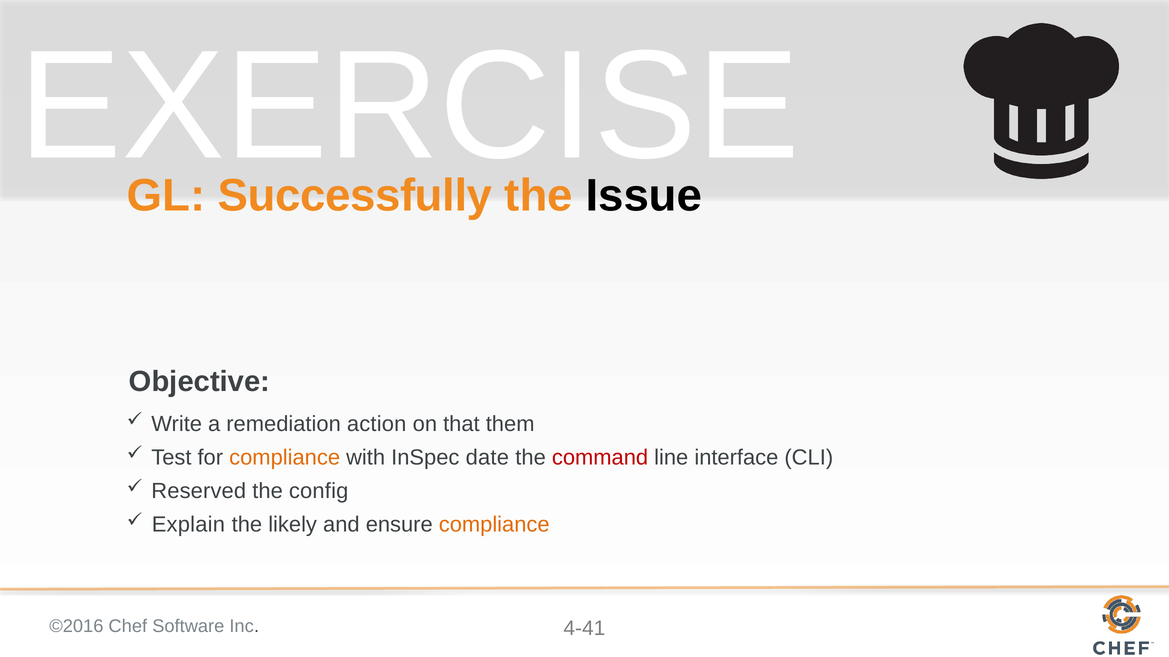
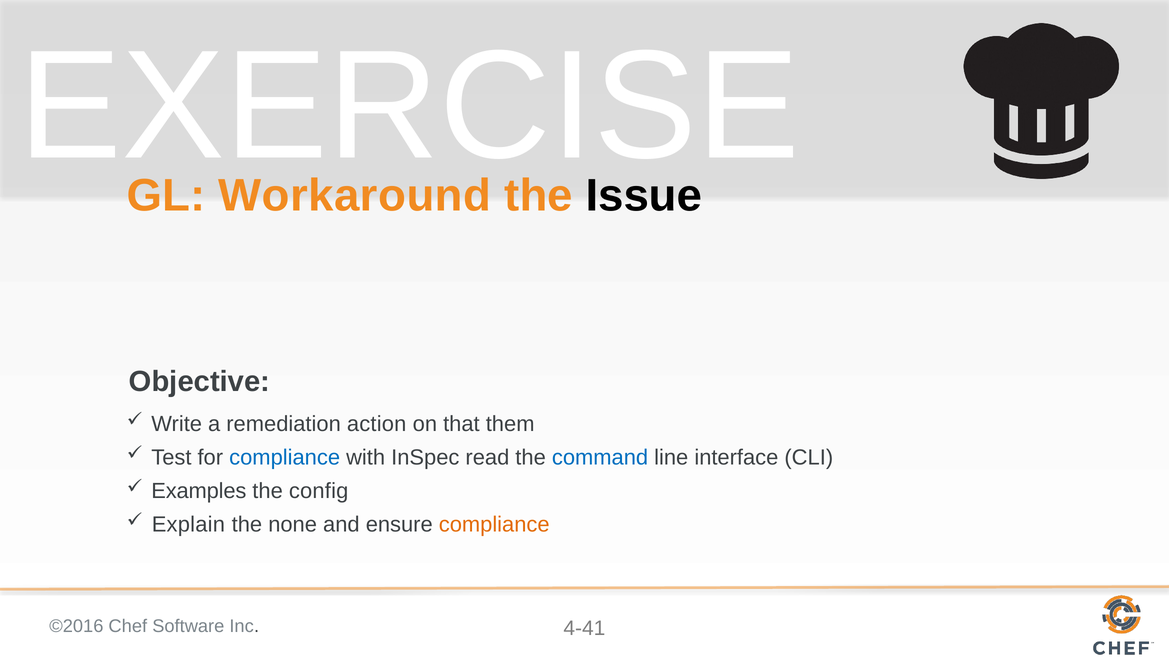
Successfully: Successfully -> Workaround
compliance at (285, 458) colour: orange -> blue
date: date -> read
command colour: red -> blue
Reserved: Reserved -> Examples
likely: likely -> none
